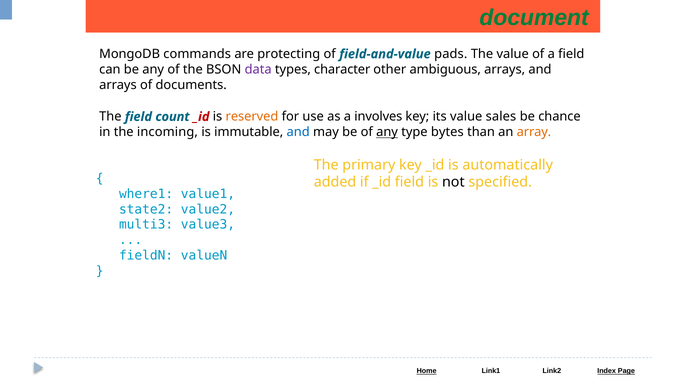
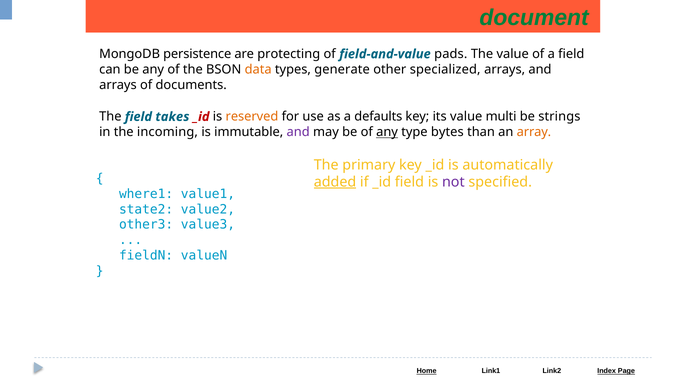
commands: commands -> persistence
data colour: purple -> orange
character: character -> generate
ambiguous: ambiguous -> specialized
count: count -> takes
involves: involves -> defaults
sales: sales -> multi
chance: chance -> strings
and at (298, 132) colour: blue -> purple
added underline: none -> present
not colour: black -> purple
multi3: multi3 -> other3
